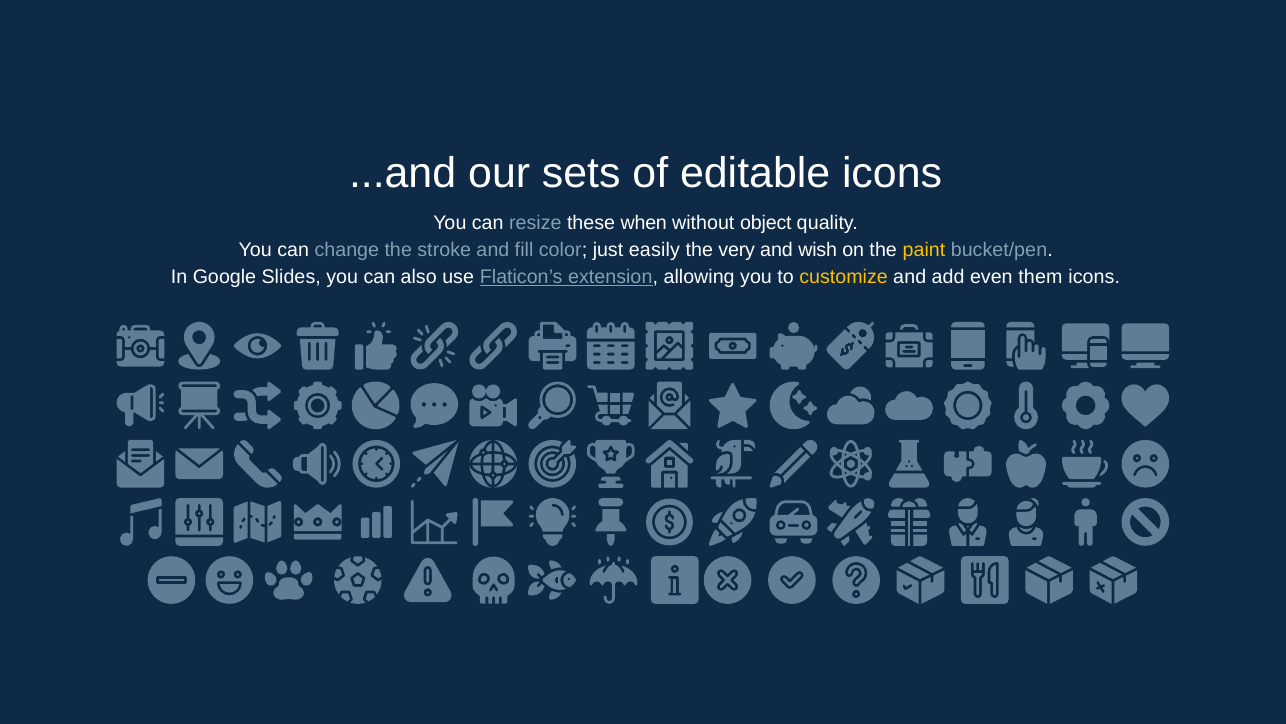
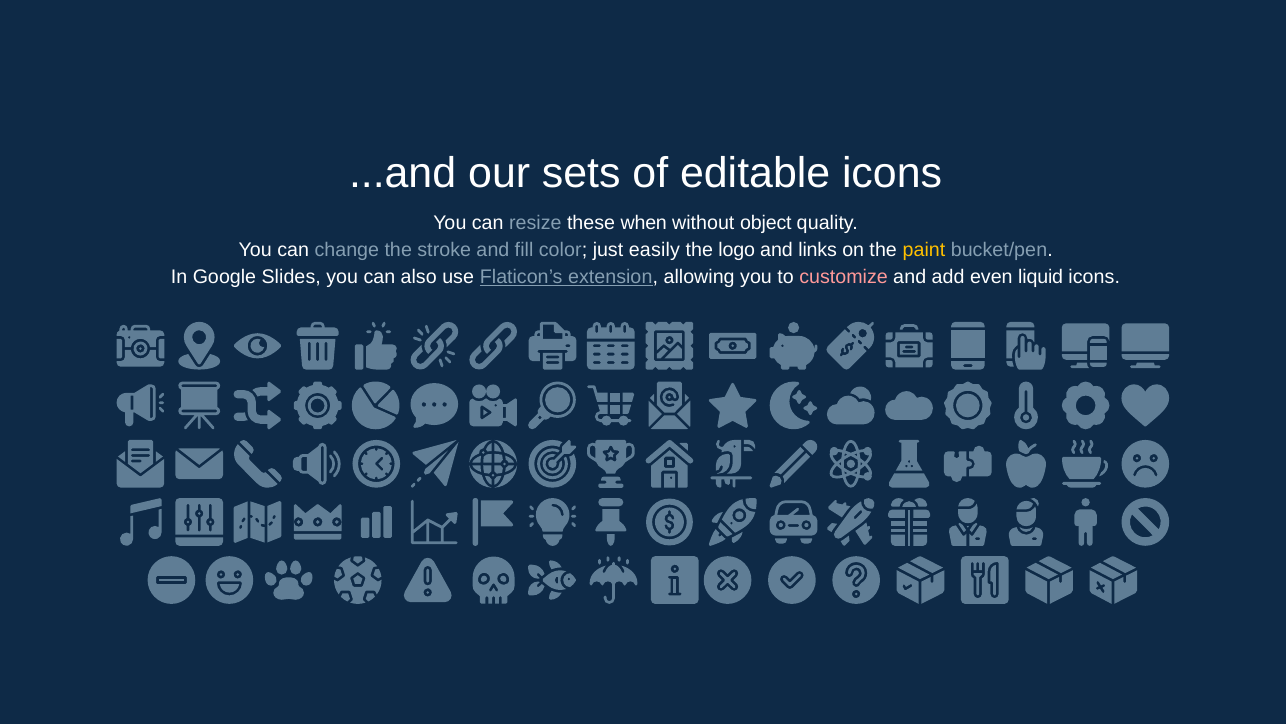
very: very -> logo
wish: wish -> links
customize colour: yellow -> pink
them: them -> liquid
